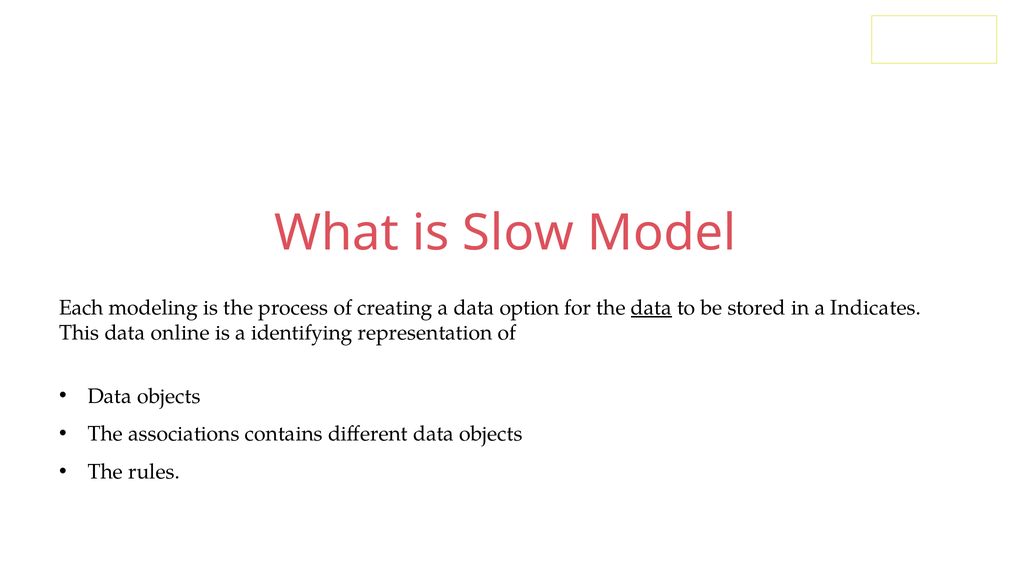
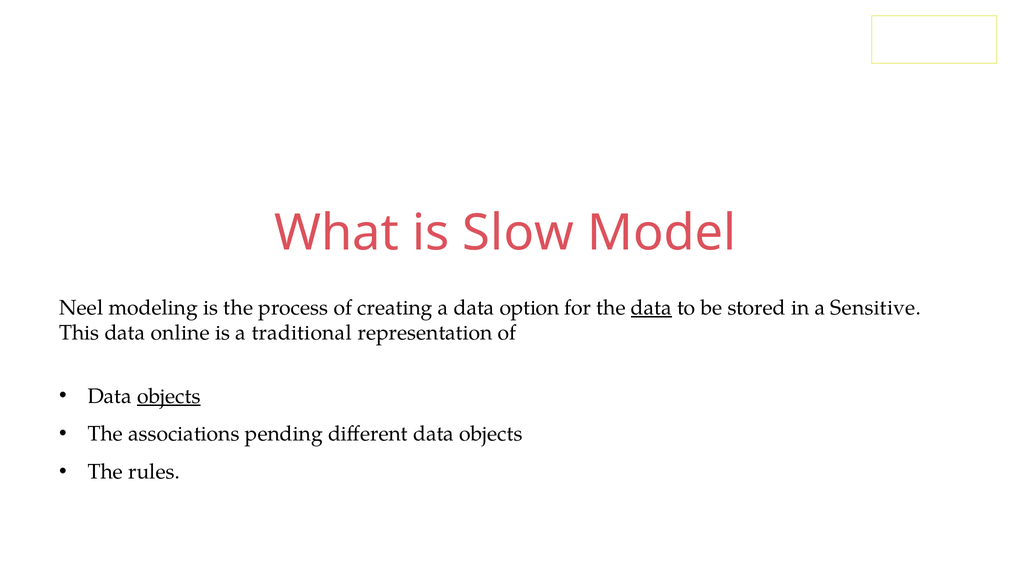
Each: Each -> Neel
Indicates: Indicates -> Sensitive
identifying: identifying -> traditional
objects at (169, 397) underline: none -> present
contains: contains -> pending
